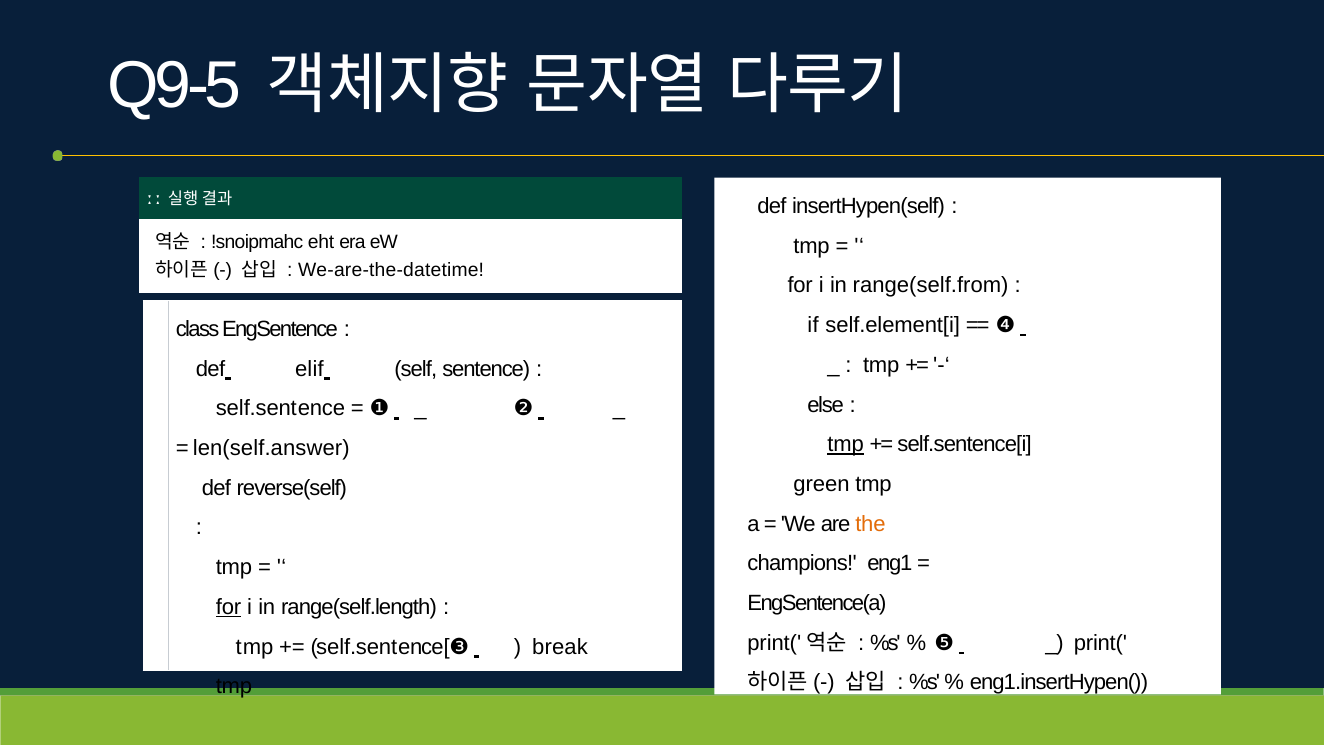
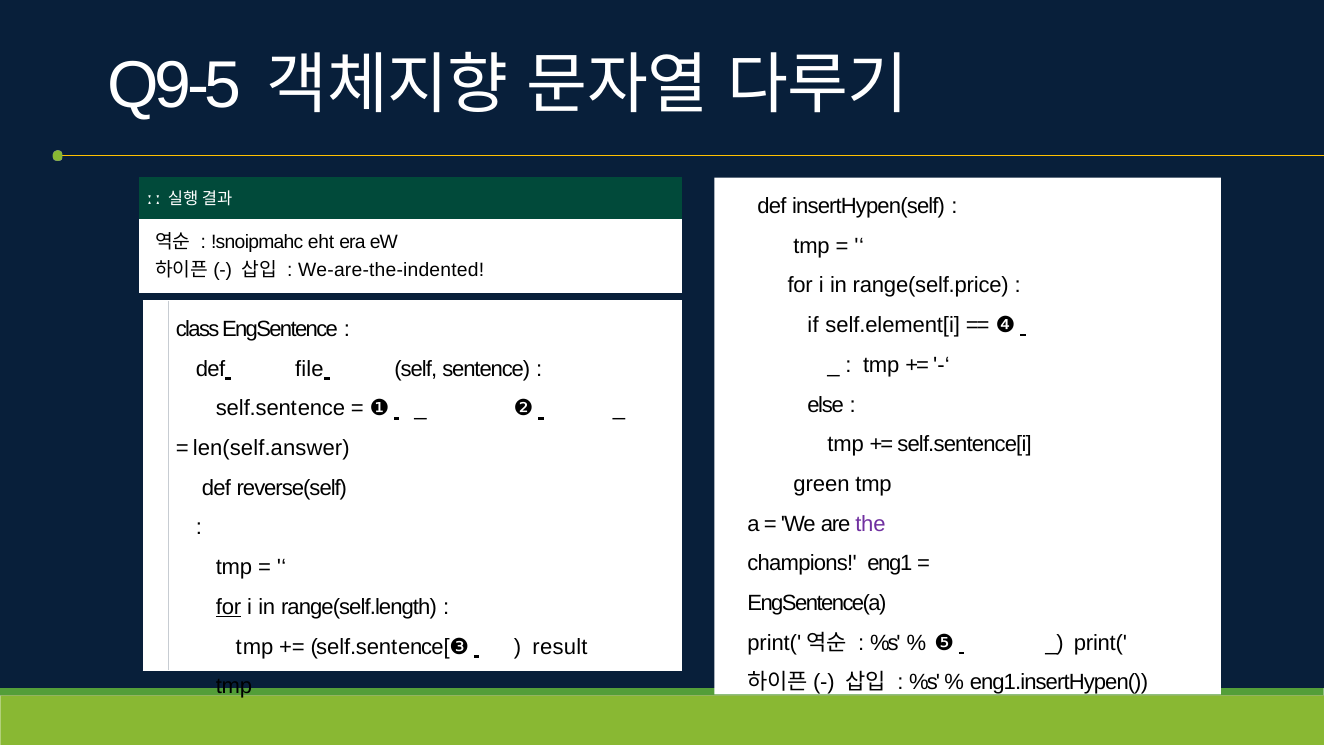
We-are-the-datetime: We-are-the-datetime -> We-are-the-indented
range(self.from: range(self.from -> range(self.price
elif: elif -> file
tmp at (846, 444) underline: present -> none
the colour: orange -> purple
break: break -> result
